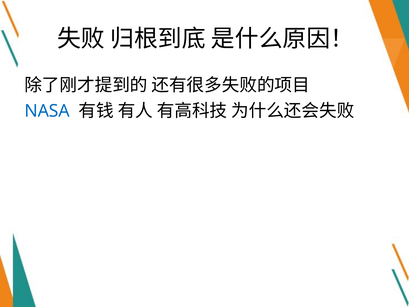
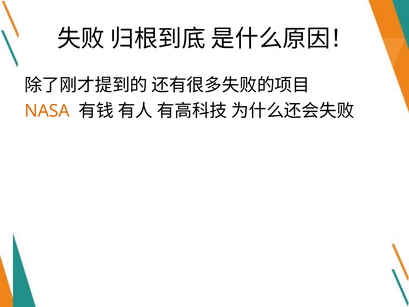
NASA colour: blue -> orange
